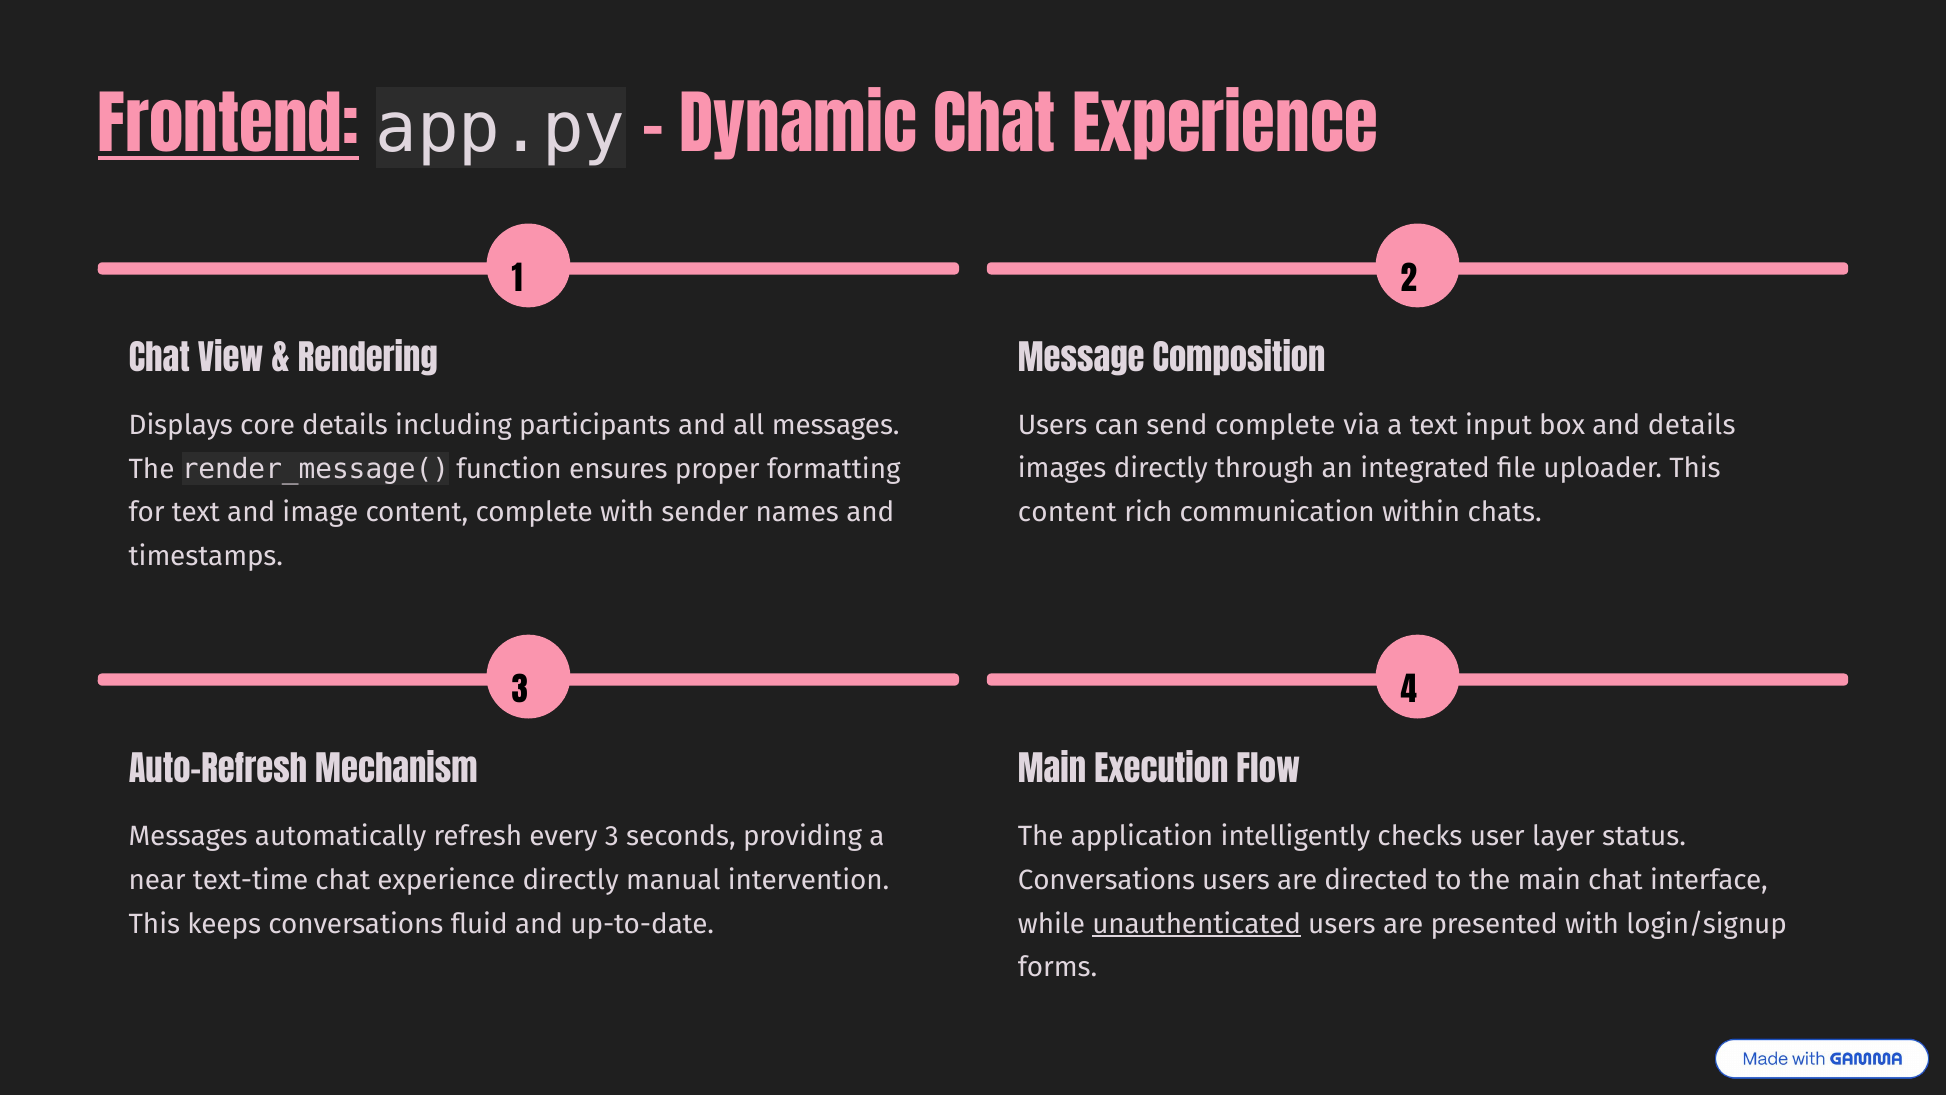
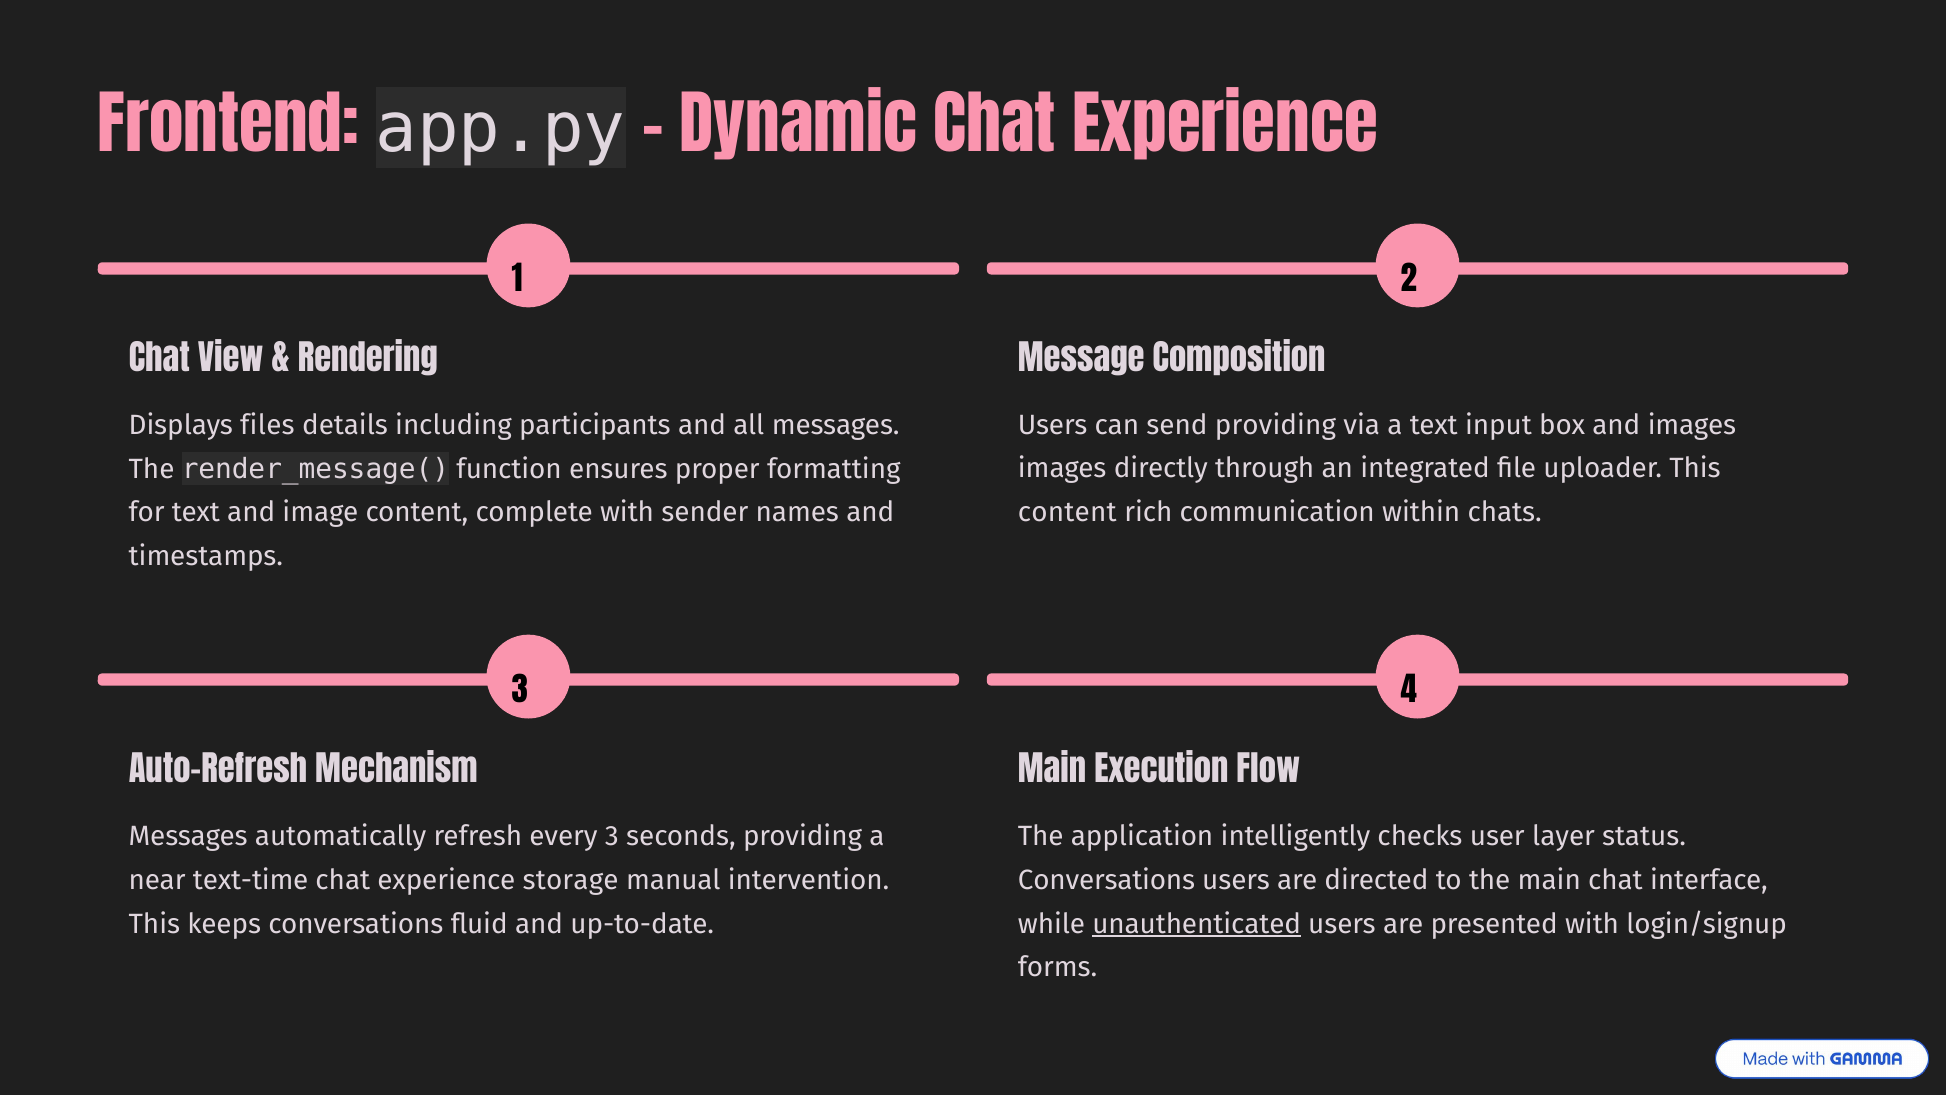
Frontend underline: present -> none
send complete: complete -> providing
and details: details -> images
core: core -> files
experience directly: directly -> storage
